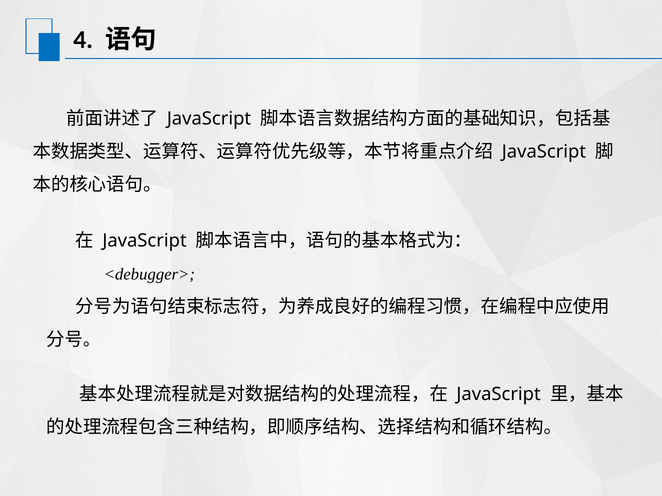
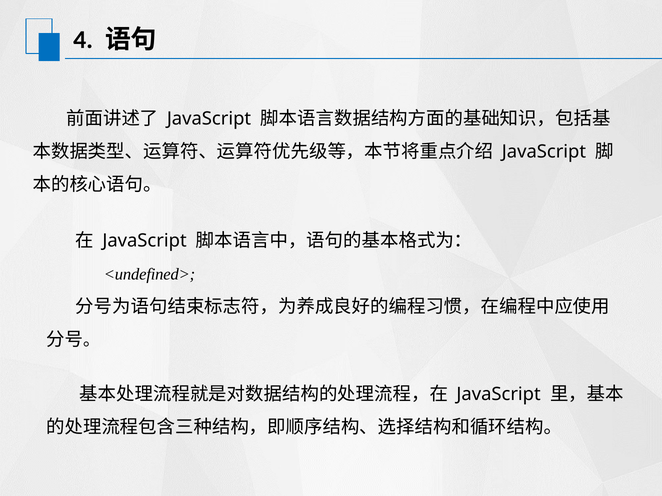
<debugger>: <debugger> -> <undefined>
